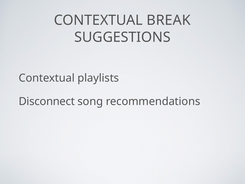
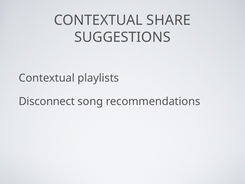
BREAK: BREAK -> SHARE
